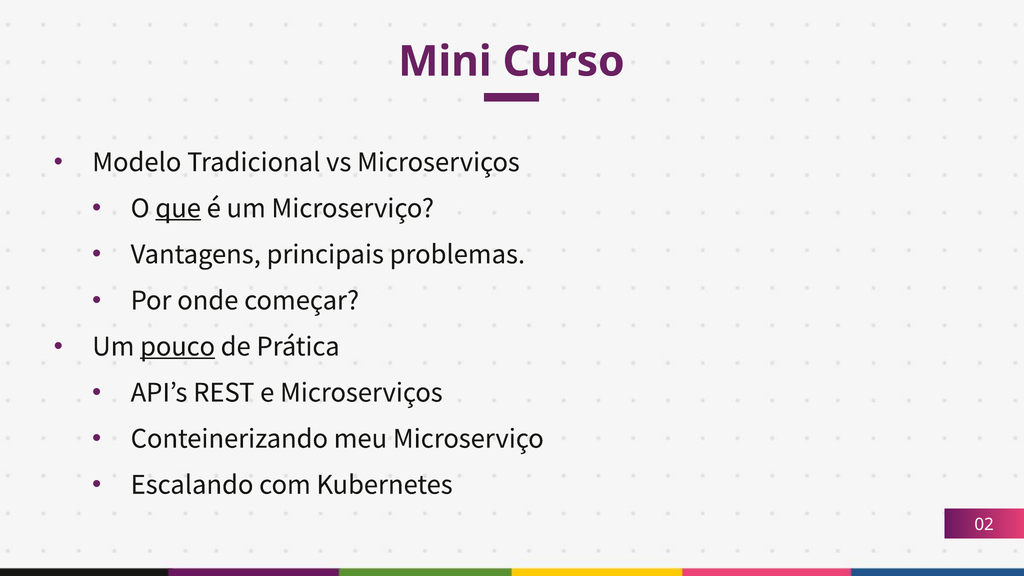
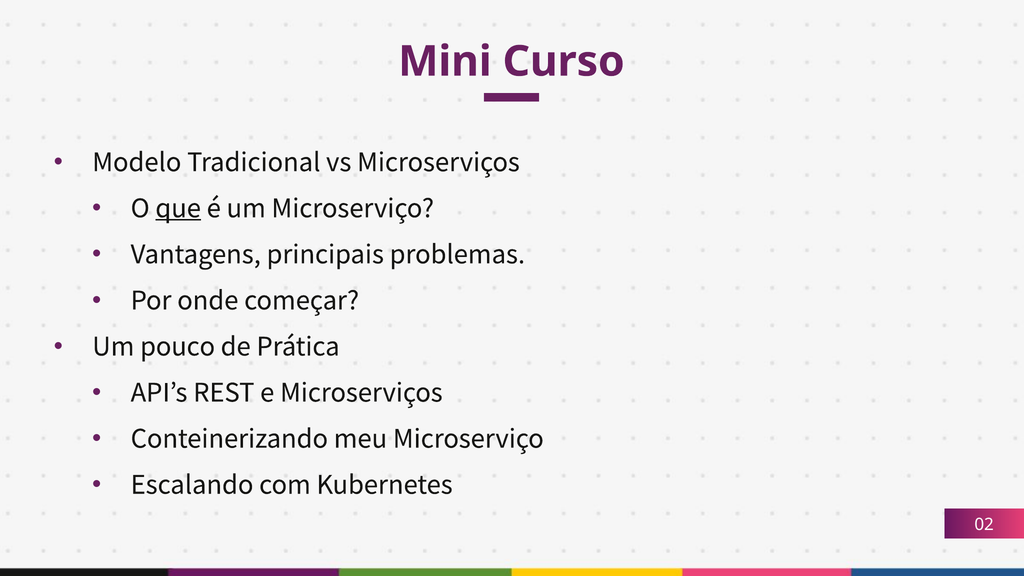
pouco underline: present -> none
